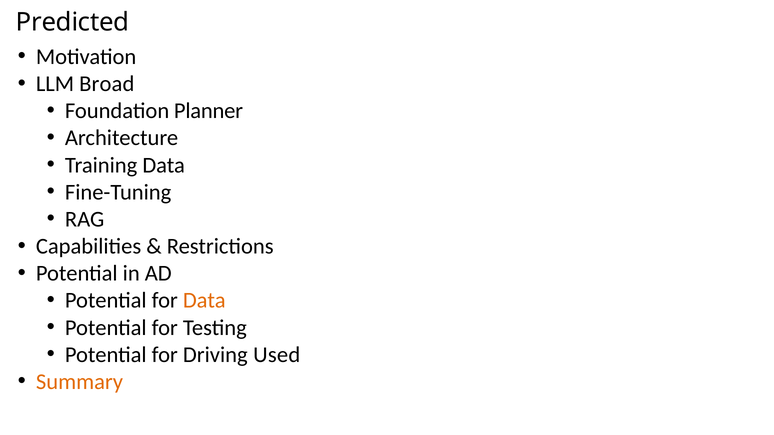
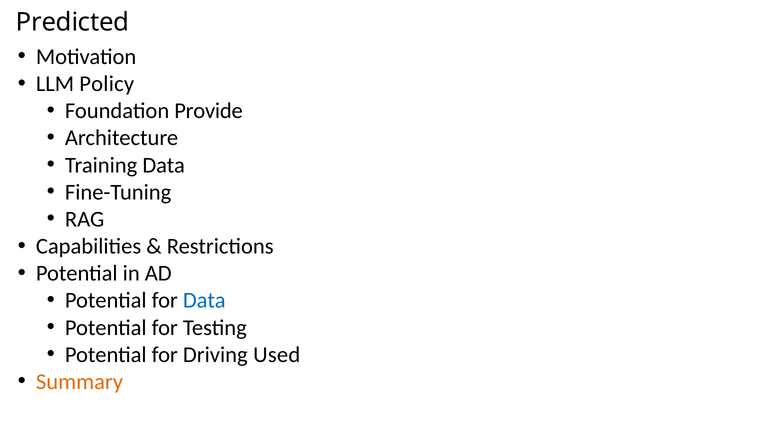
Broad: Broad -> Policy
Planner: Planner -> Provide
Data at (204, 301) colour: orange -> blue
